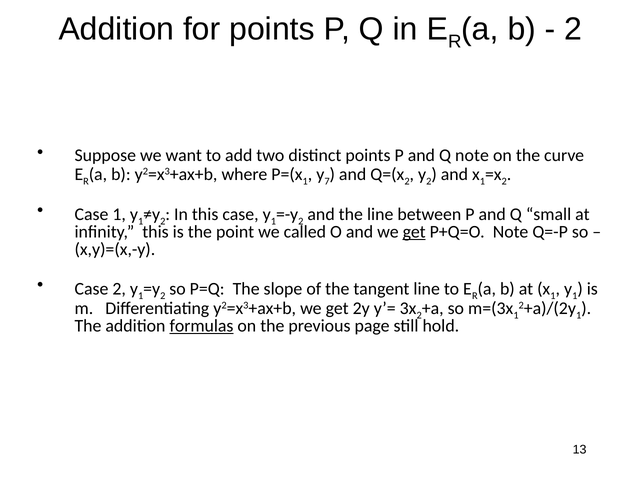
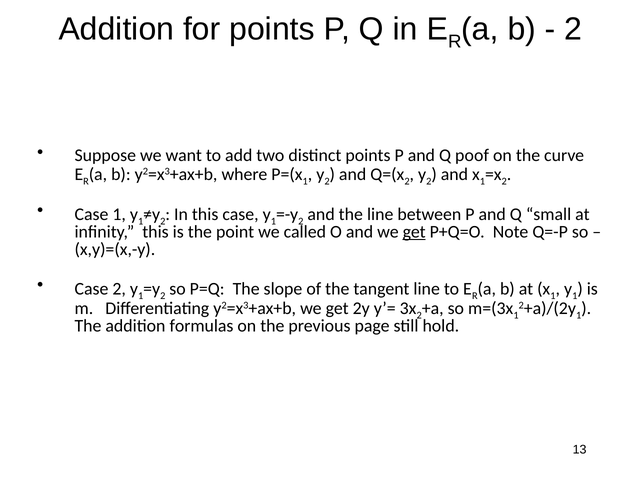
Q note: note -> poof
7 at (327, 181): 7 -> 2
formulas underline: present -> none
